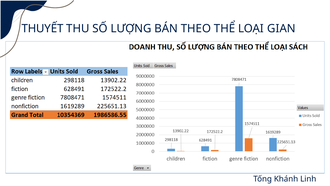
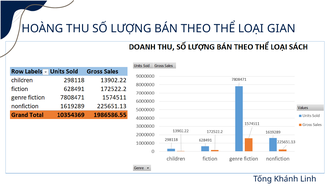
THUYẾT: THUYẾT -> HOÀNG
